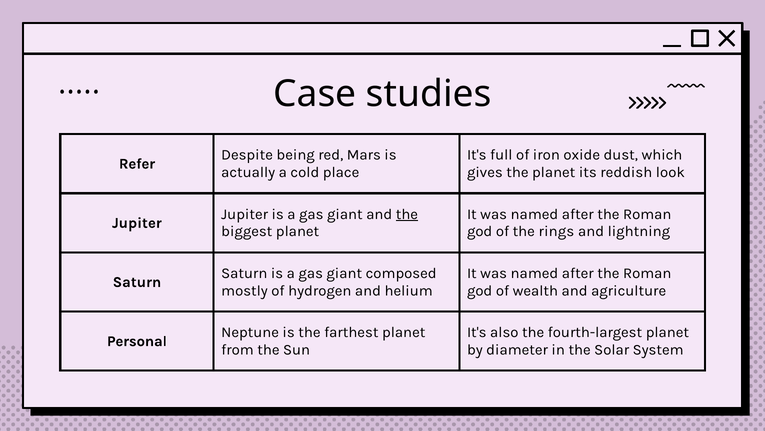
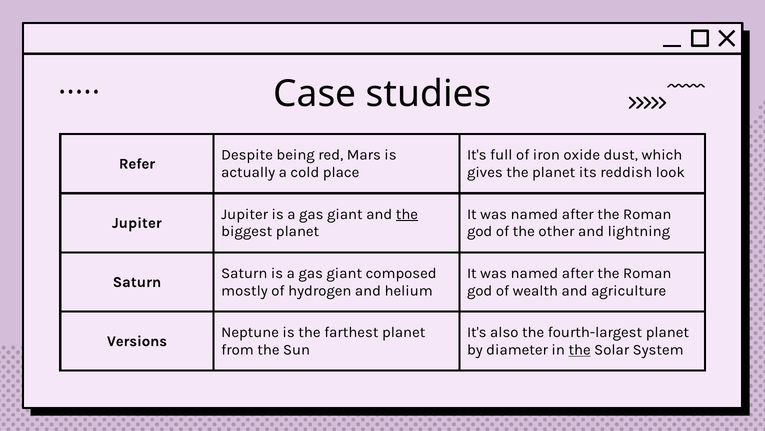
rings: rings -> other
Personal: Personal -> Versions
the at (580, 349) underline: none -> present
